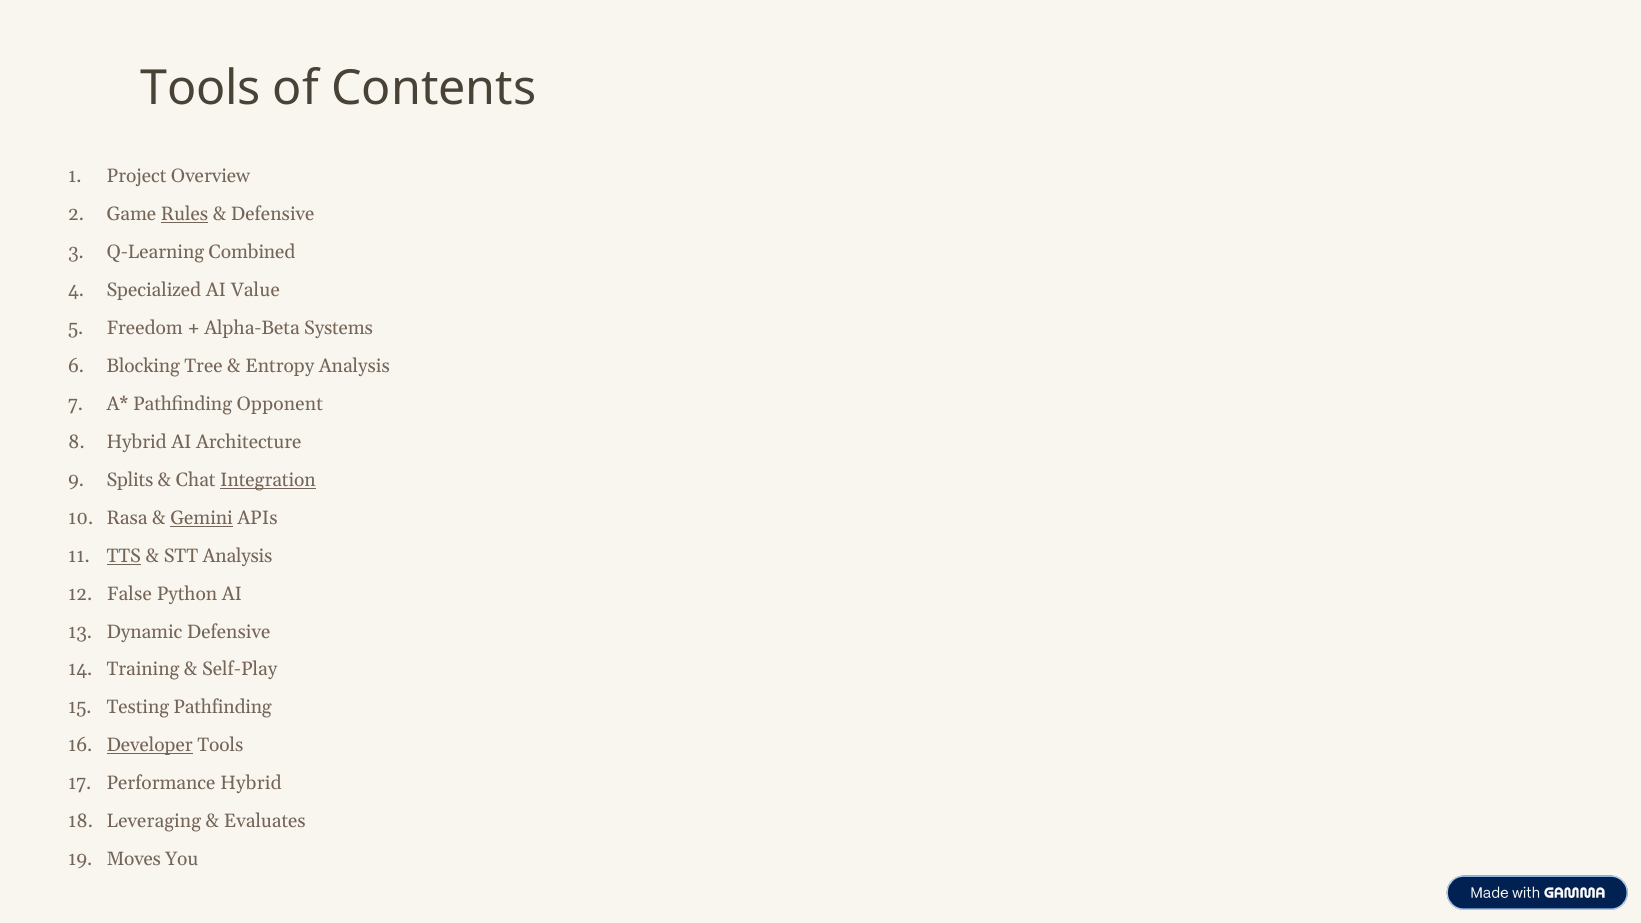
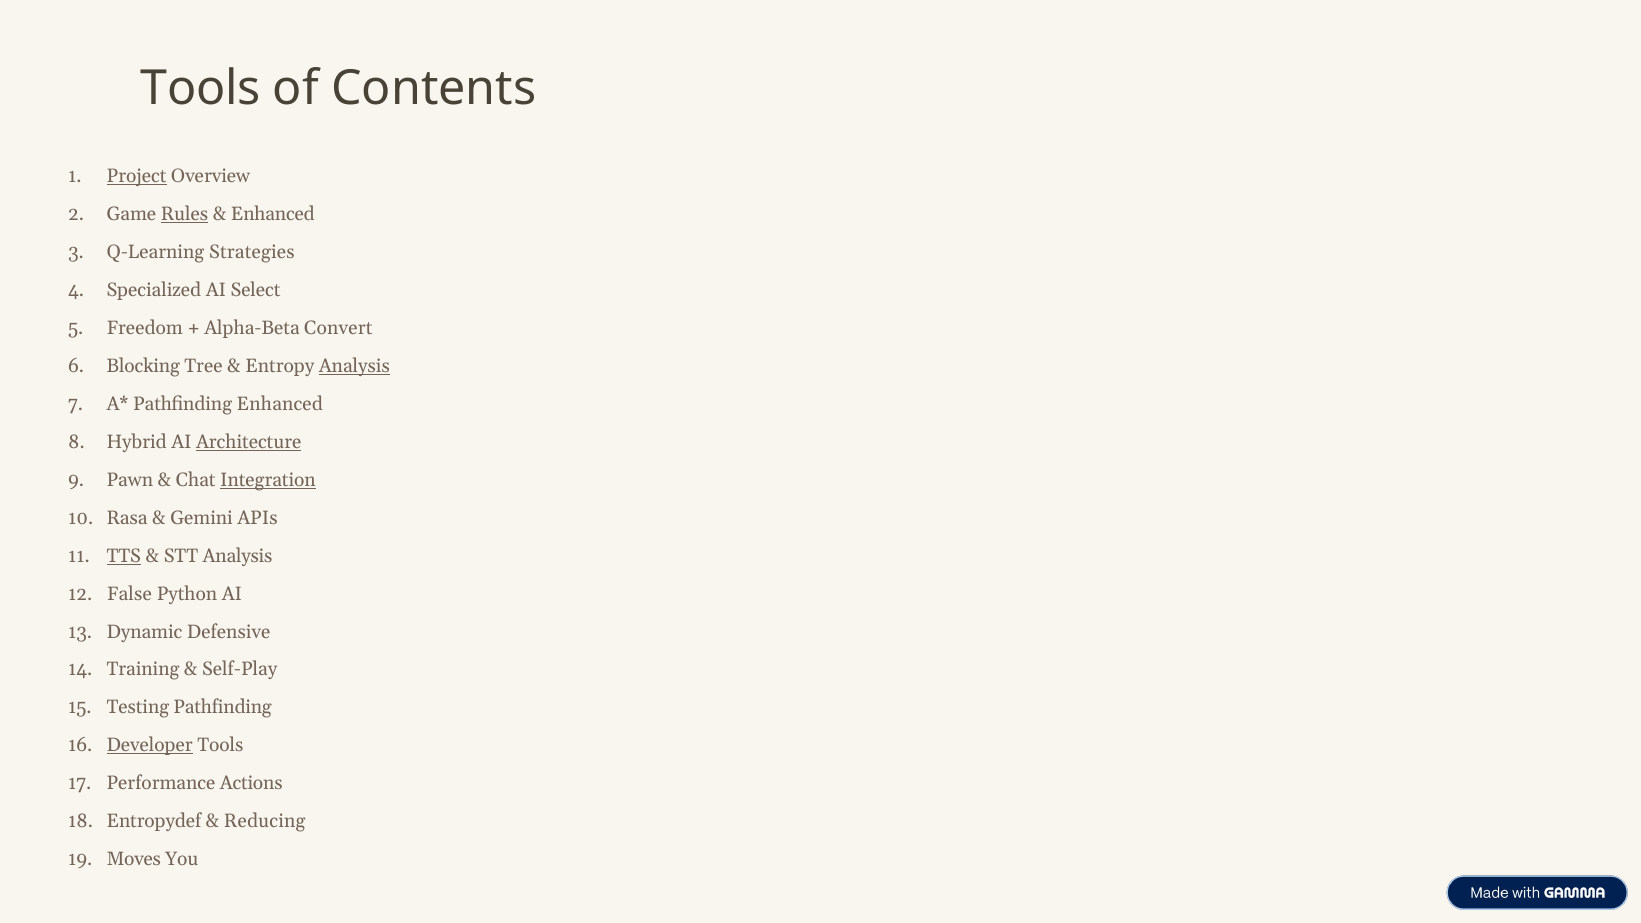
Project underline: none -> present
Defensive at (273, 214): Defensive -> Enhanced
Combined: Combined -> Strategies
Value: Value -> Select
Systems: Systems -> Convert
Analysis at (354, 366) underline: none -> present
Pathfinding Opponent: Opponent -> Enhanced
Architecture underline: none -> present
Splits: Splits -> Pawn
Gemini underline: present -> none
Performance Hybrid: Hybrid -> Actions
Leveraging: Leveraging -> Entropydef
Evaluates: Evaluates -> Reducing
